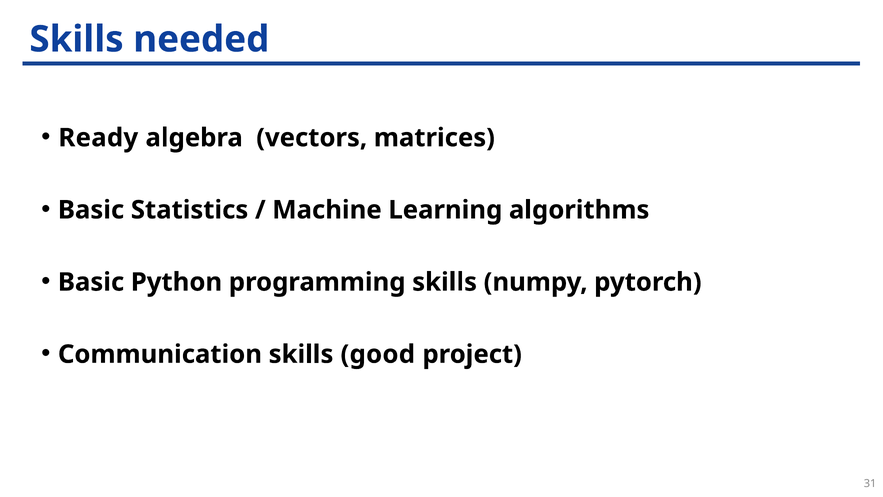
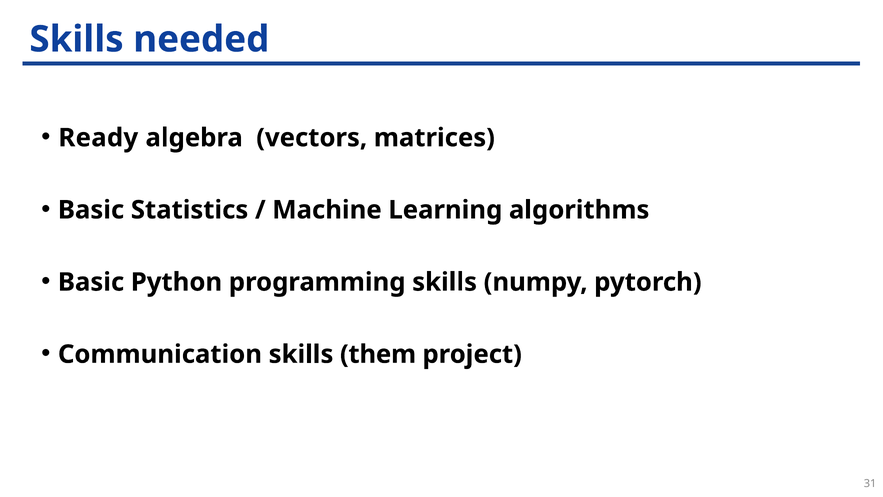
good: good -> them
